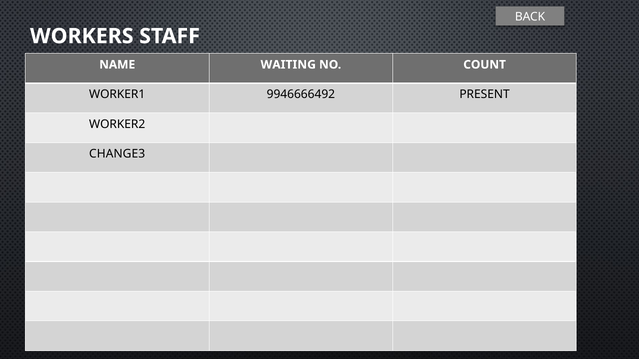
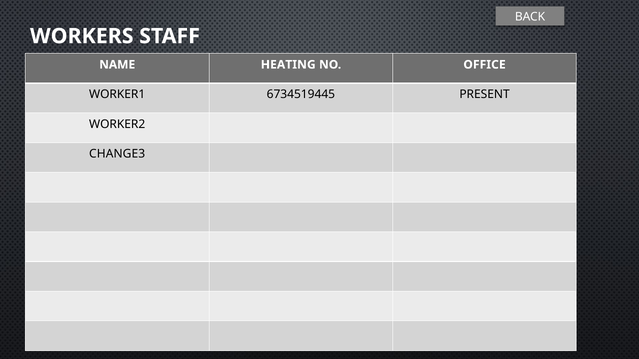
WAITING: WAITING -> HEATING
COUNT: COUNT -> OFFICE
9946666492: 9946666492 -> 6734519445
